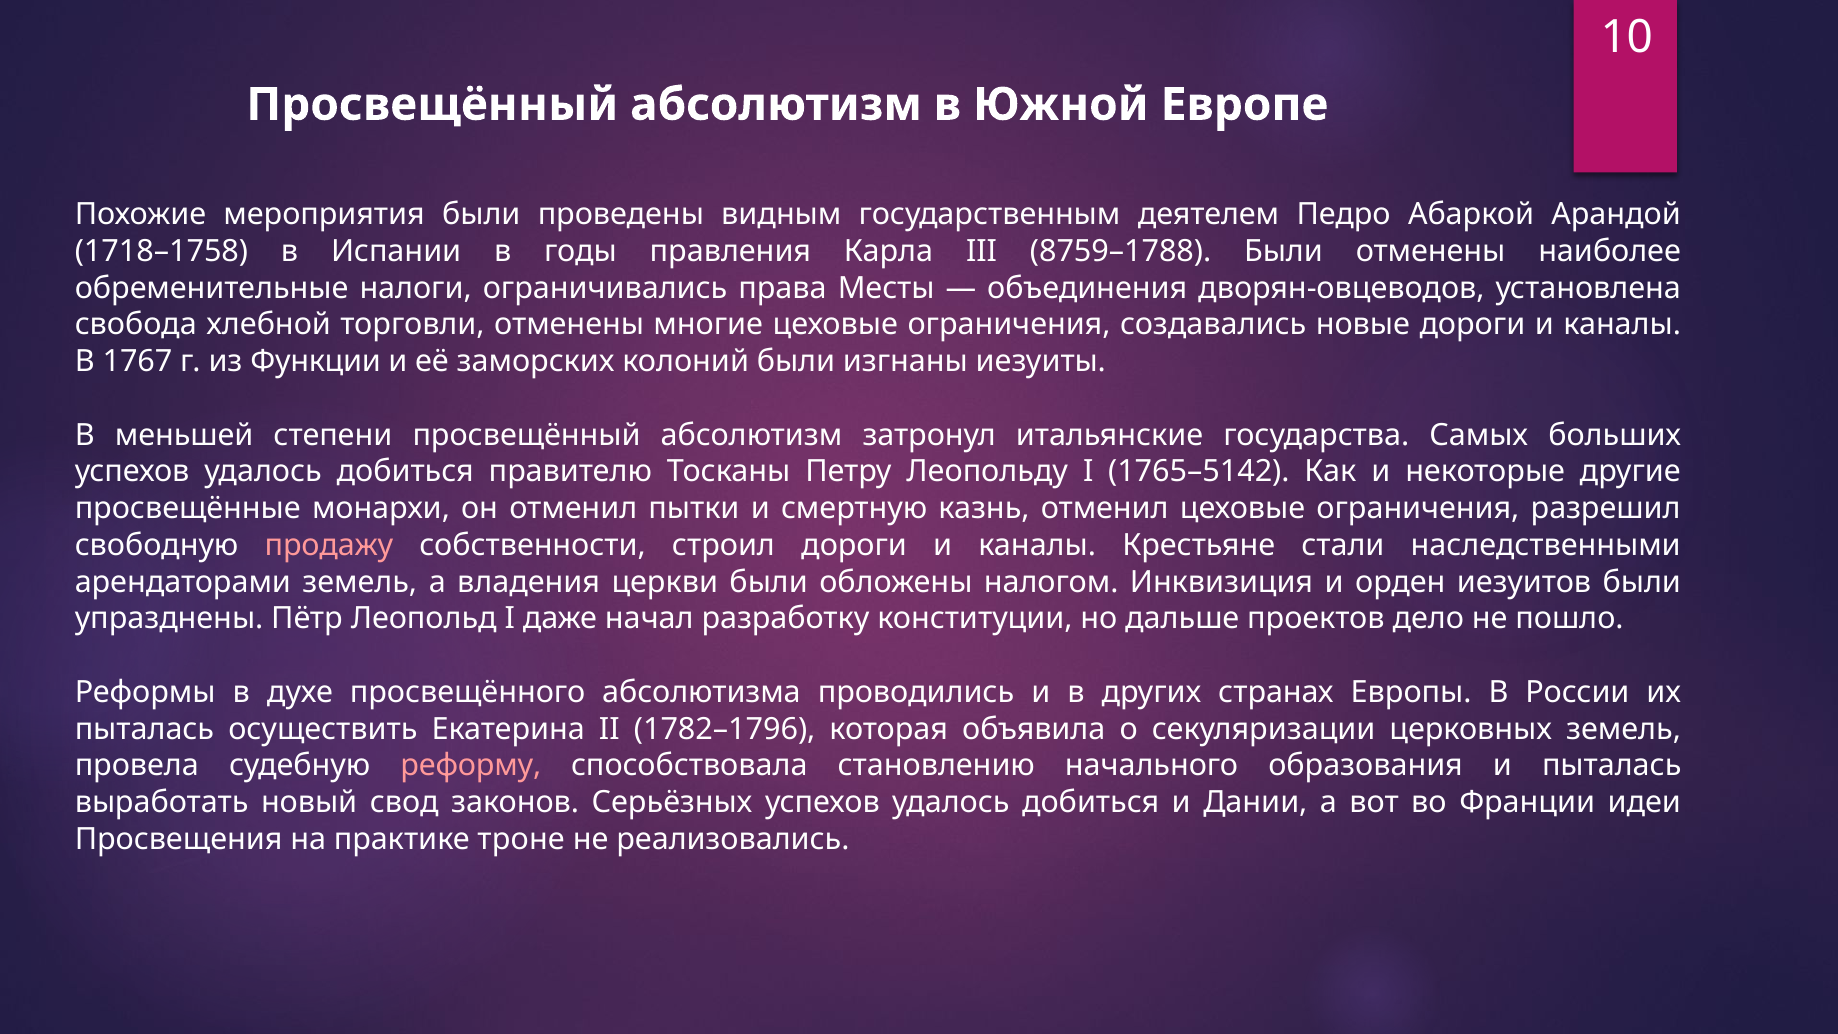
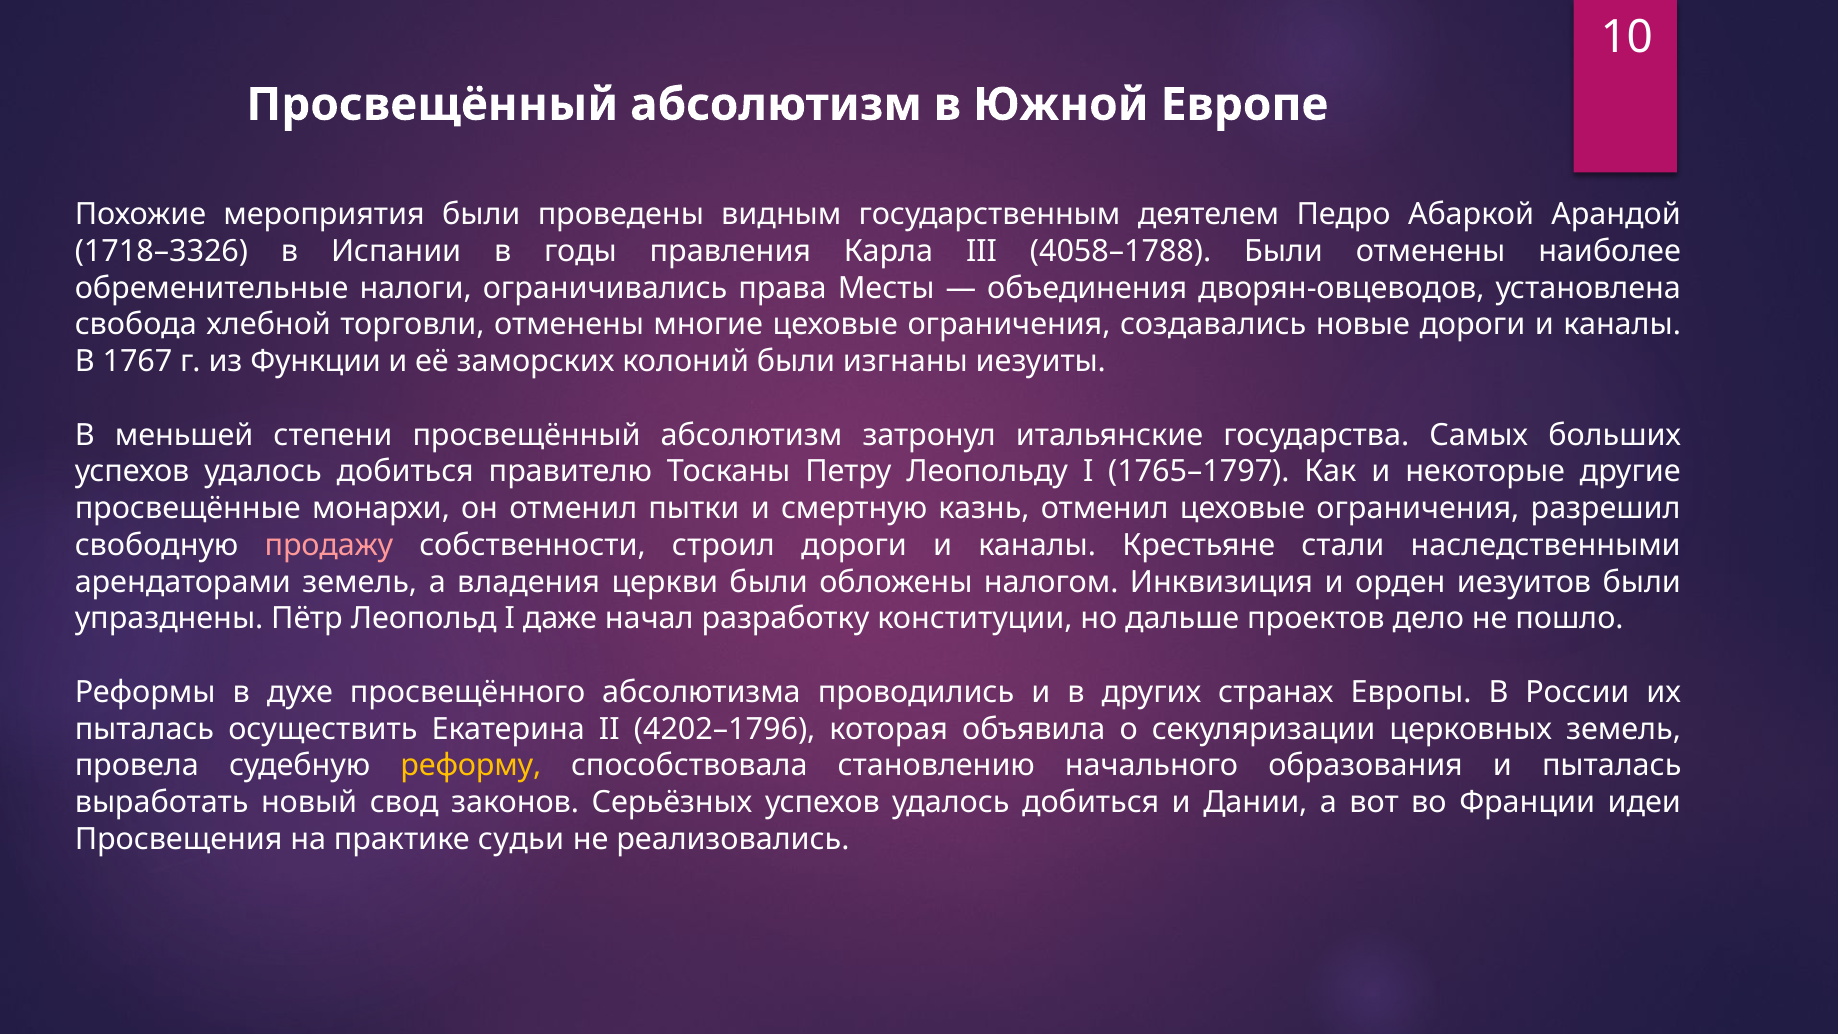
1718–1758: 1718–1758 -> 1718–3326
8759–1788: 8759–1788 -> 4058–1788
1765–5142: 1765–5142 -> 1765–1797
1782–1796: 1782–1796 -> 4202–1796
реформу colour: pink -> yellow
троне: троне -> судьи
